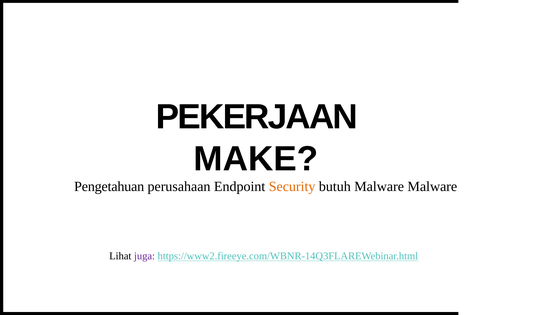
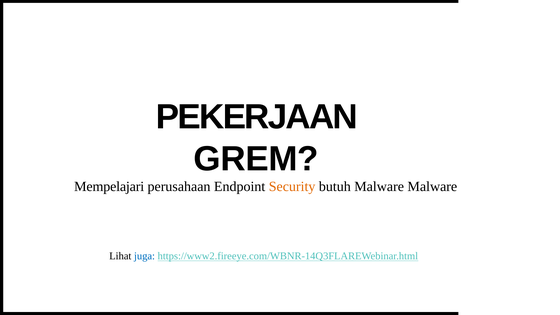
MAKE: MAKE -> GREM
Pengetahuan: Pengetahuan -> Mempelajari
juga colour: purple -> blue
